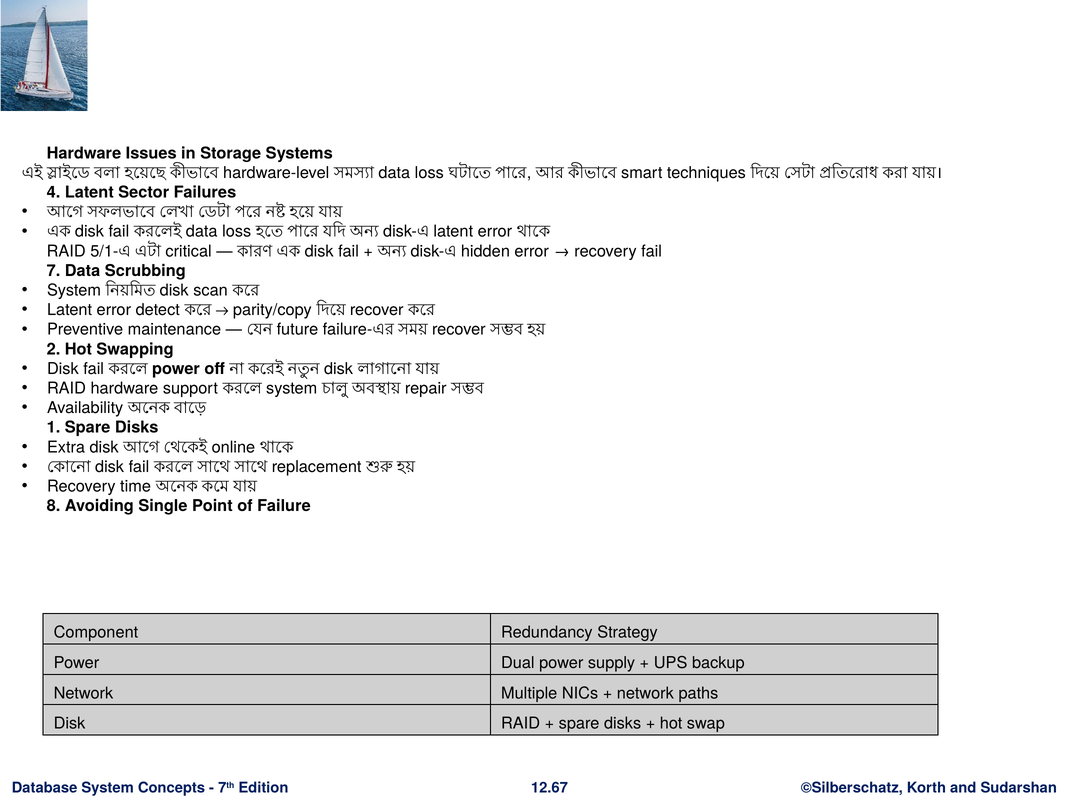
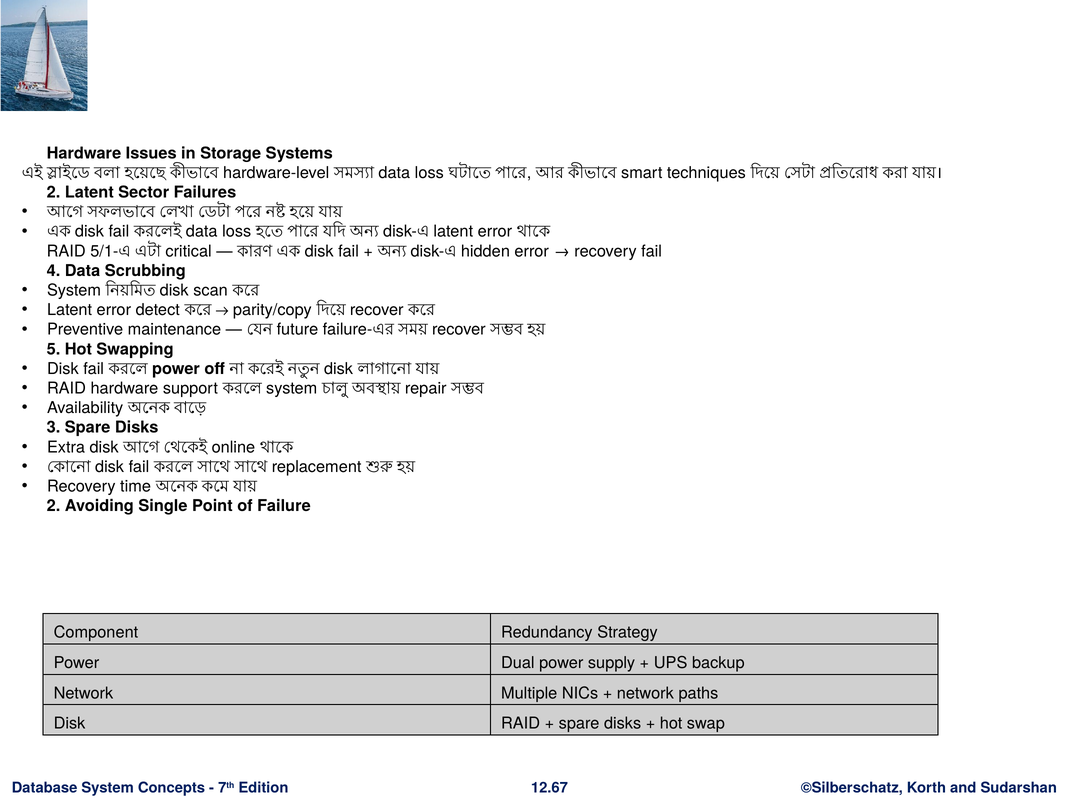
4 at (54, 192): 4 -> 2
7: 7 -> 4
2: 2 -> 5
1: 1 -> 3
8 at (54, 506): 8 -> 2
